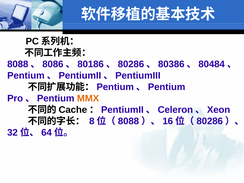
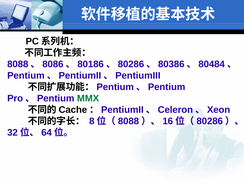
MMX colour: orange -> green
